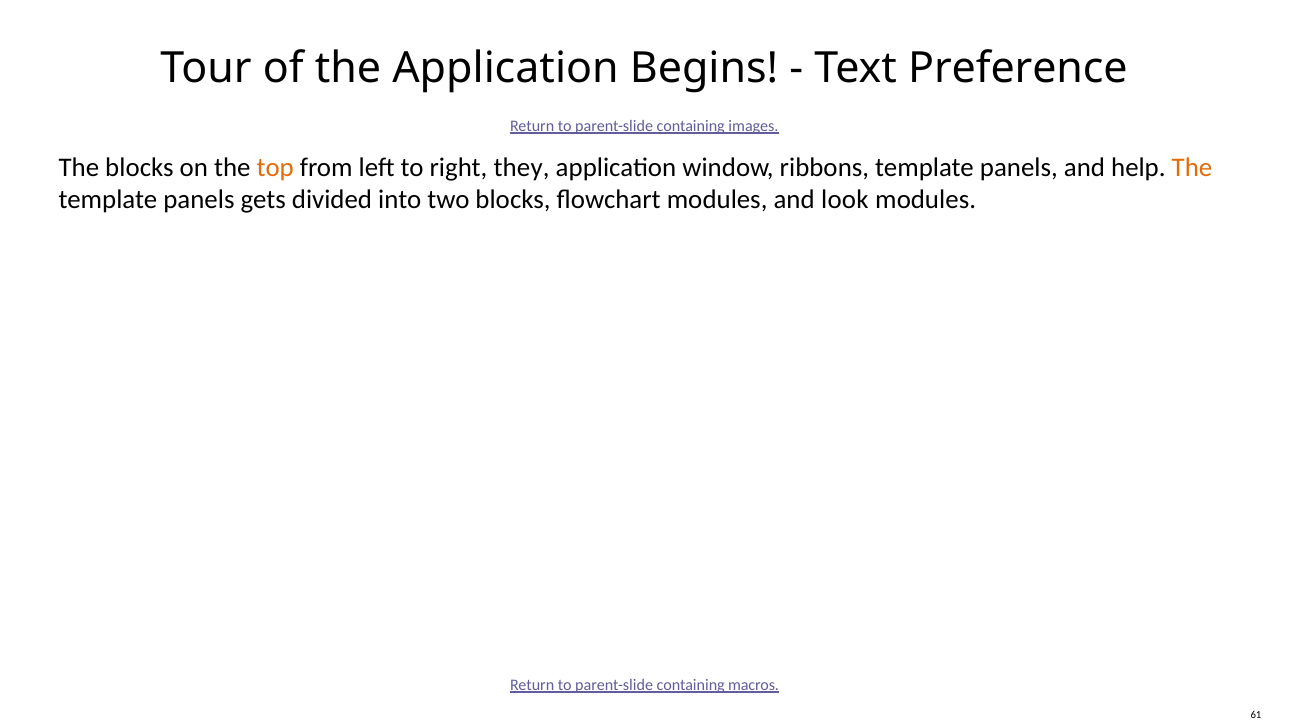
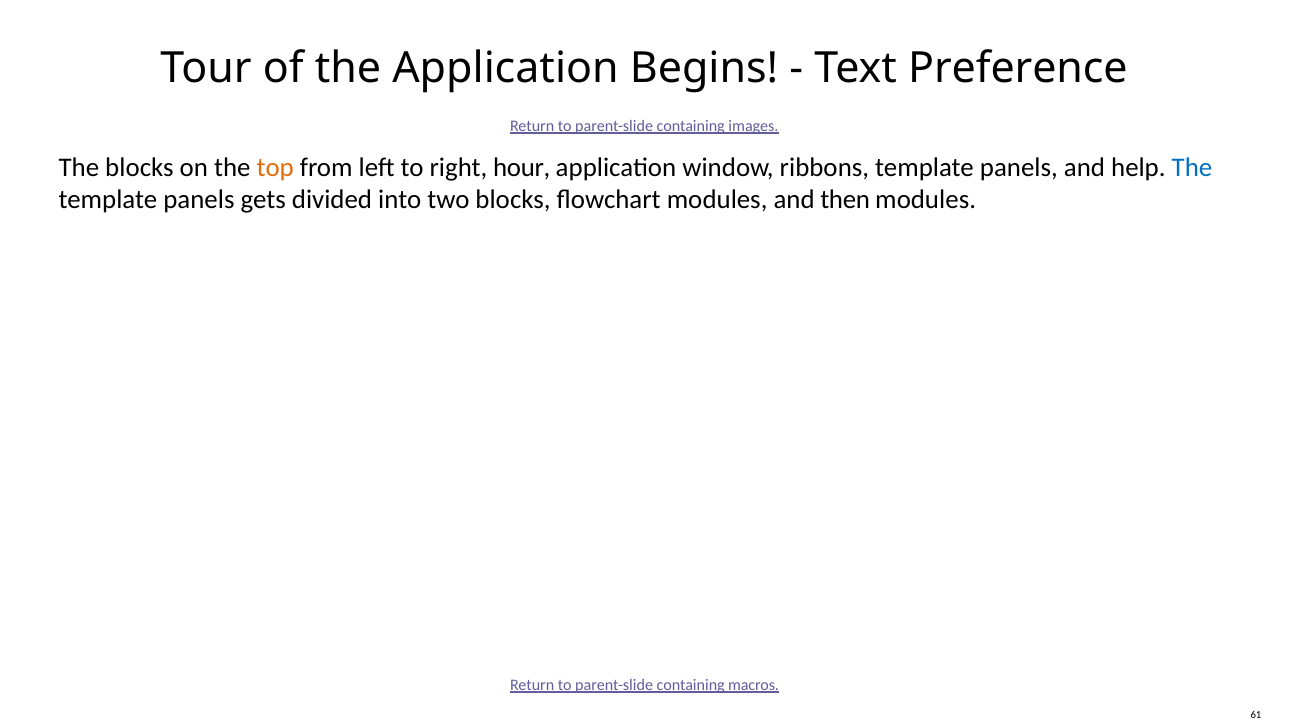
they: they -> hour
The at (1192, 168) colour: orange -> blue
look: look -> then
